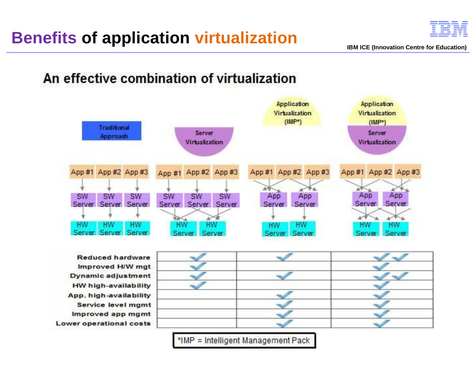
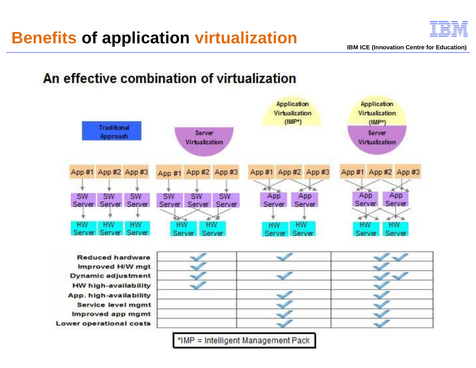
Benefits colour: purple -> orange
